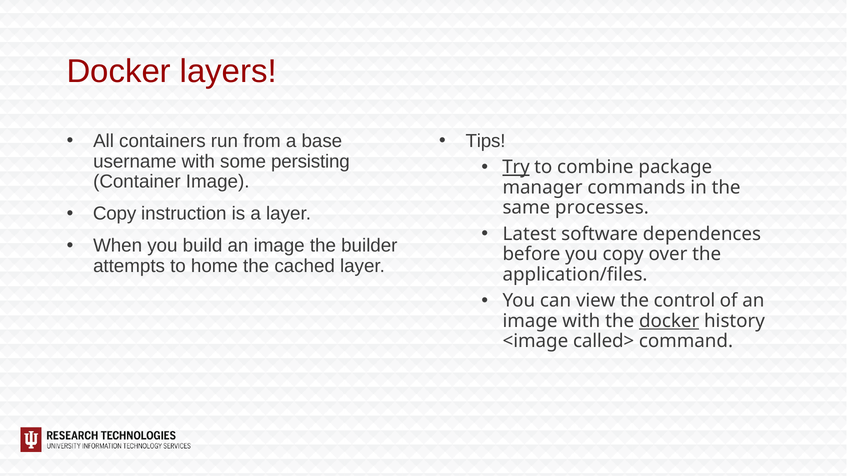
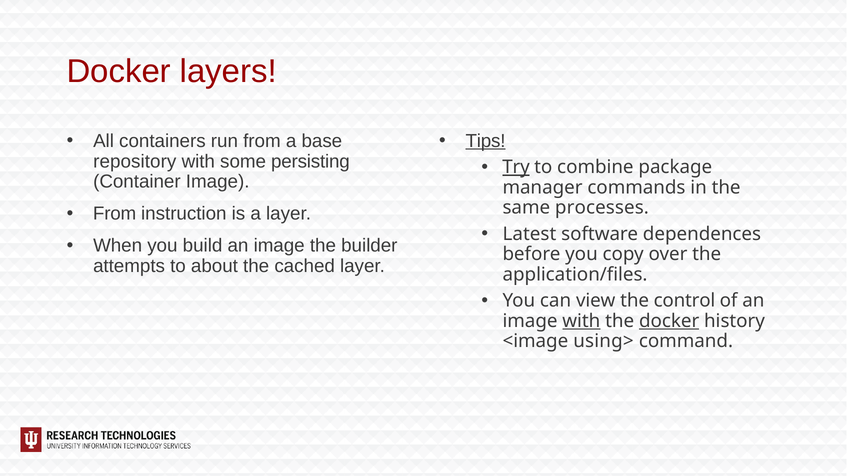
Tips underline: none -> present
username: username -> repository
Copy at (115, 214): Copy -> From
home: home -> about
with at (581, 321) underline: none -> present
called>: called> -> using>
